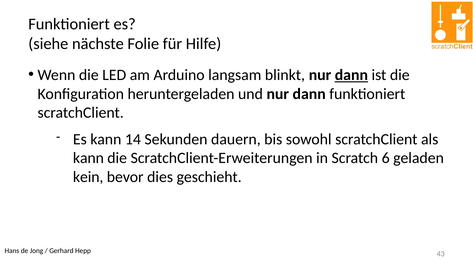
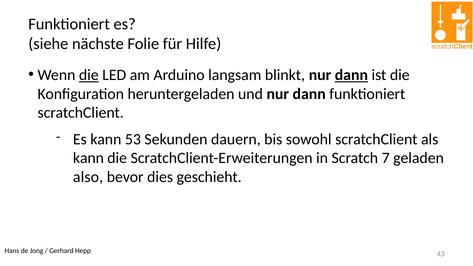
die at (89, 75) underline: none -> present
14: 14 -> 53
6: 6 -> 7
kein: kein -> also
